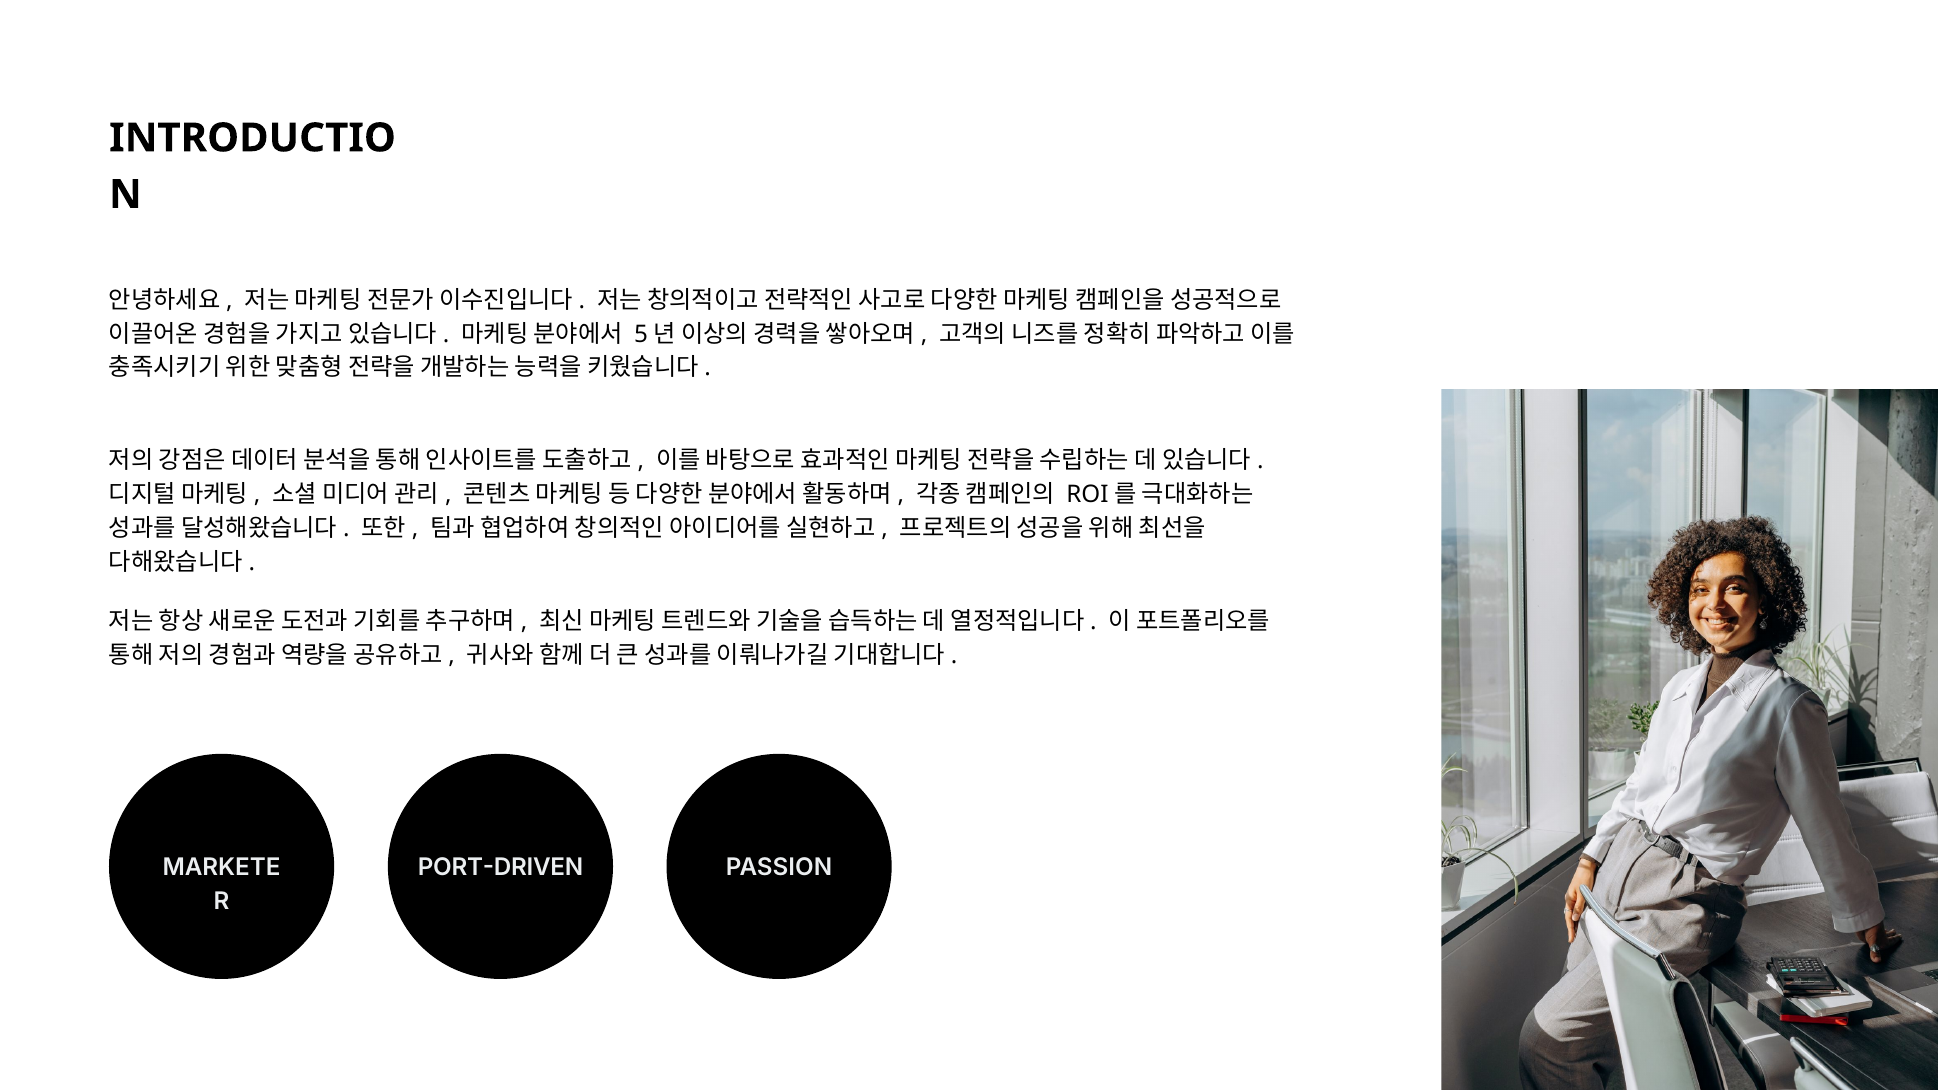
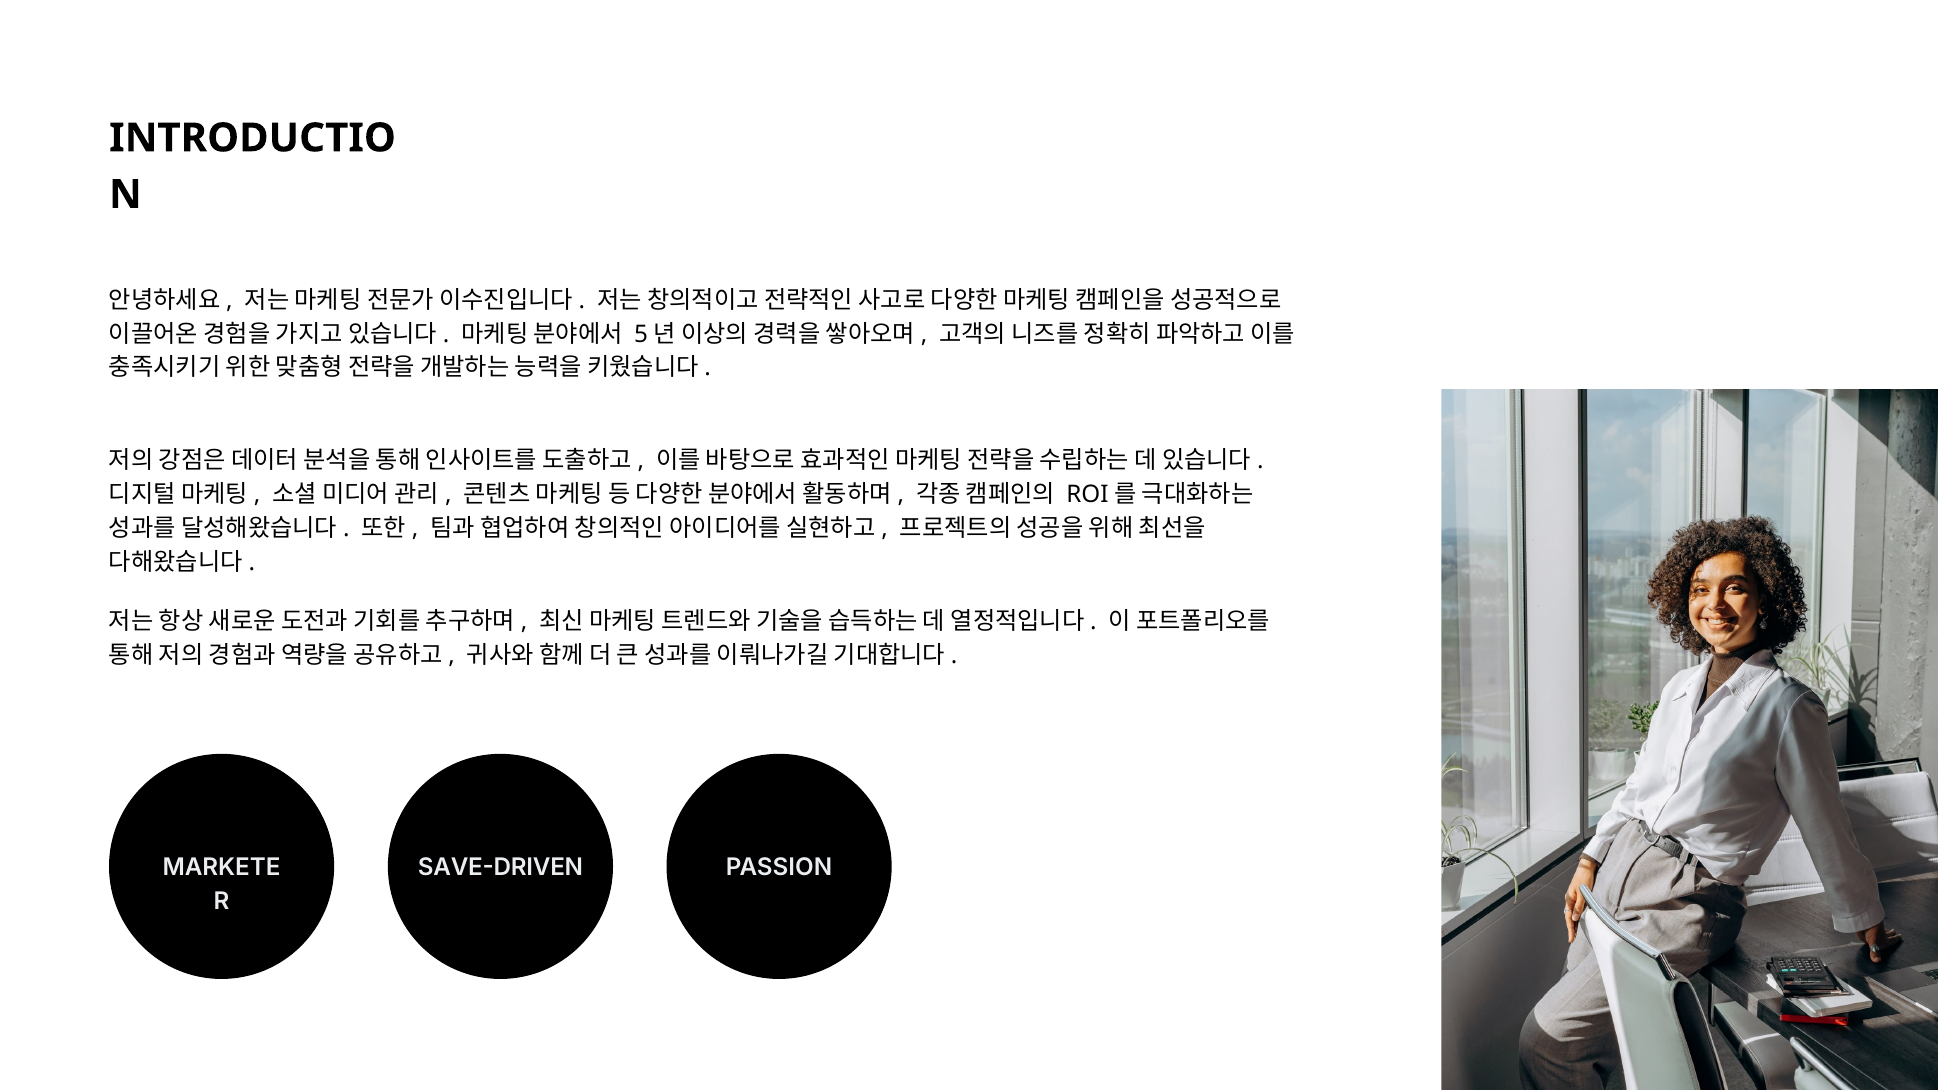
PORT-DRIVEN: PORT-DRIVEN -> SAVE-DRIVEN
